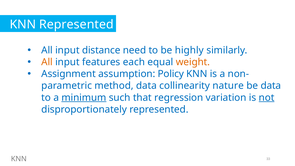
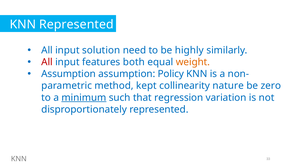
distance: distance -> solution
All at (47, 62) colour: orange -> red
each: each -> both
Assignment at (69, 74): Assignment -> Assumption
method data: data -> kept
be data: data -> zero
not underline: present -> none
